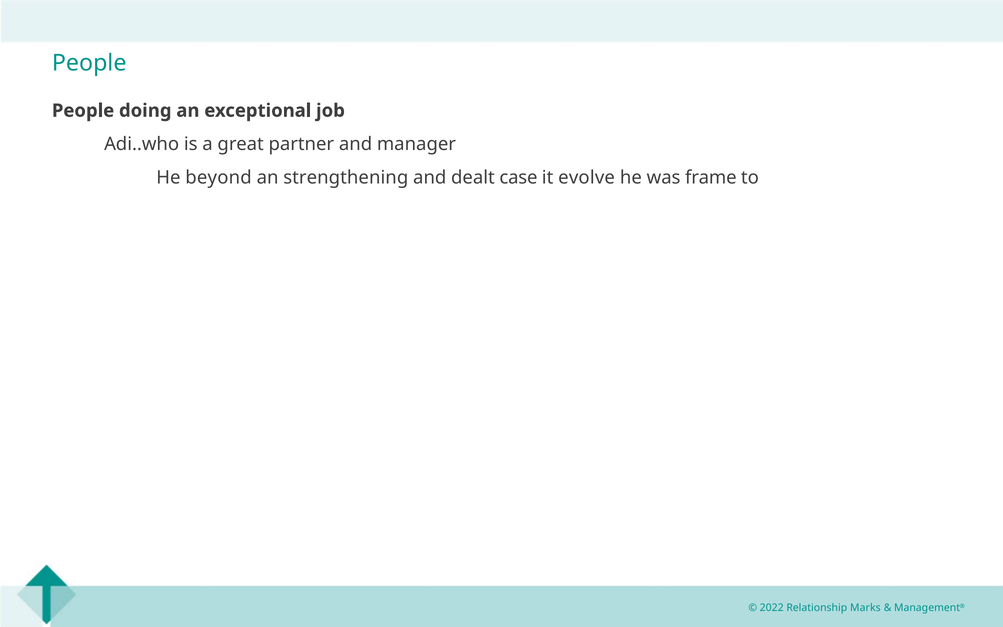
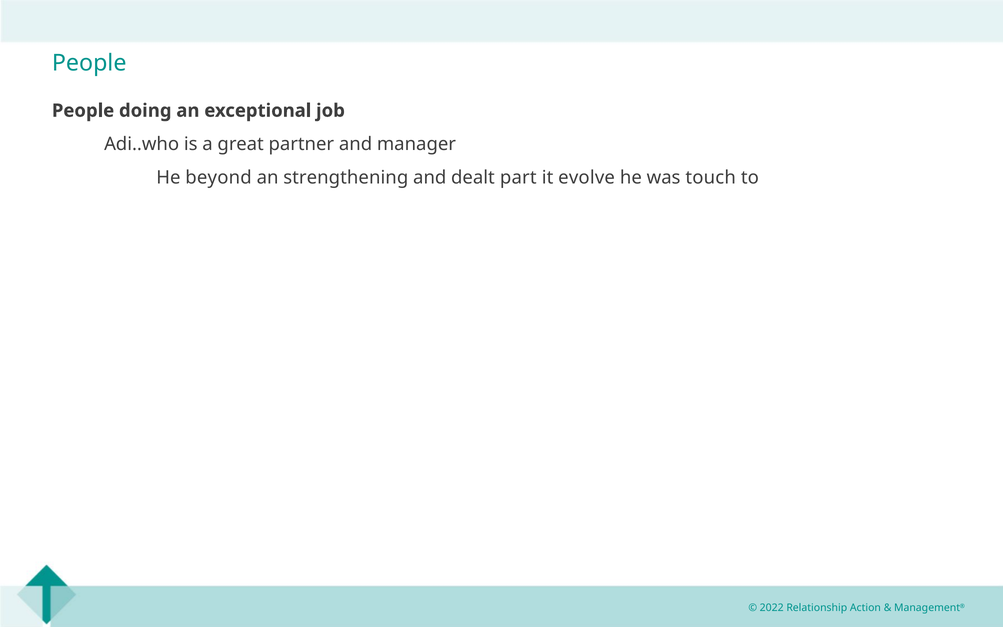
case: case -> part
frame: frame -> touch
Marks: Marks -> Action
